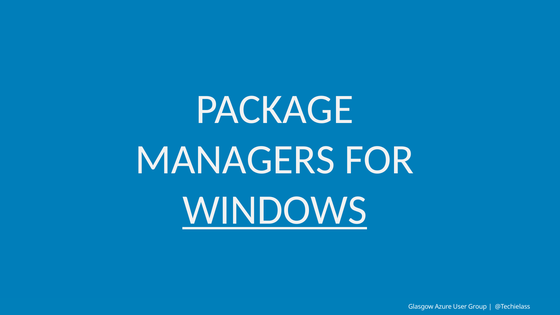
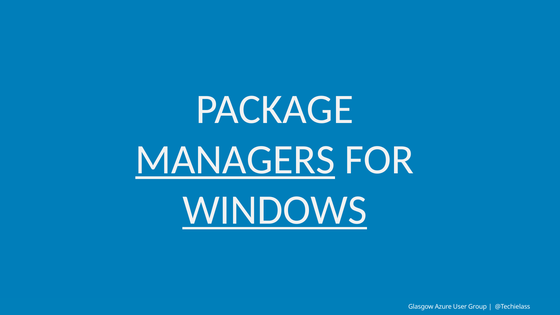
MANAGERS underline: none -> present
